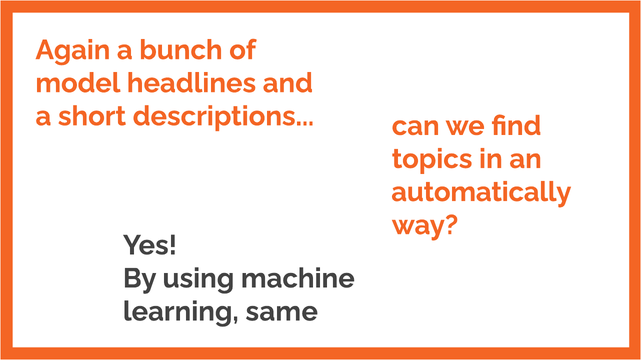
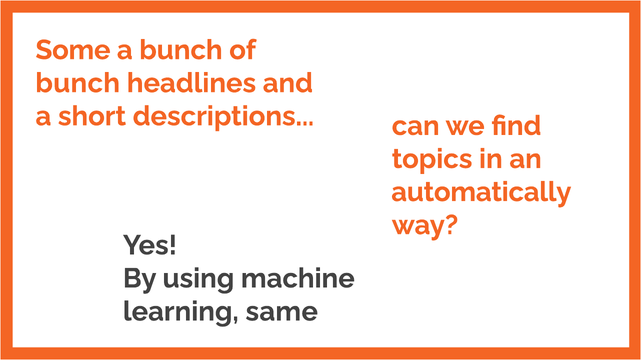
Again: Again -> Some
model at (78, 83): model -> bunch
